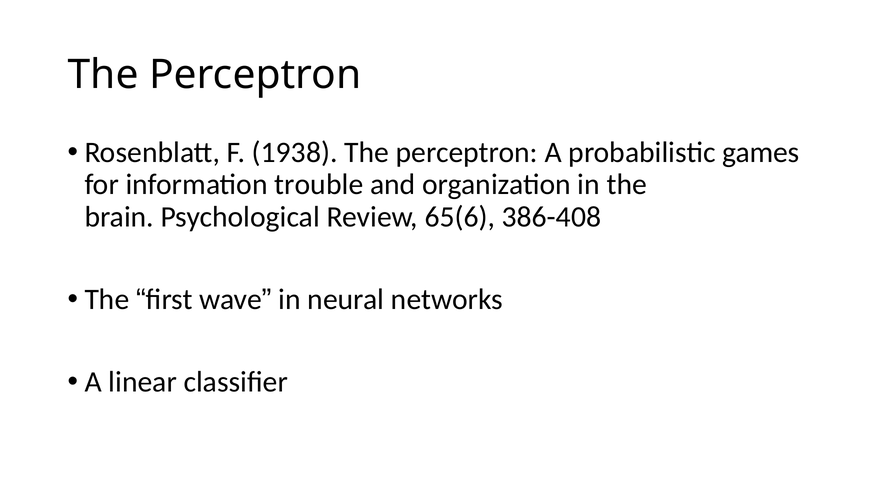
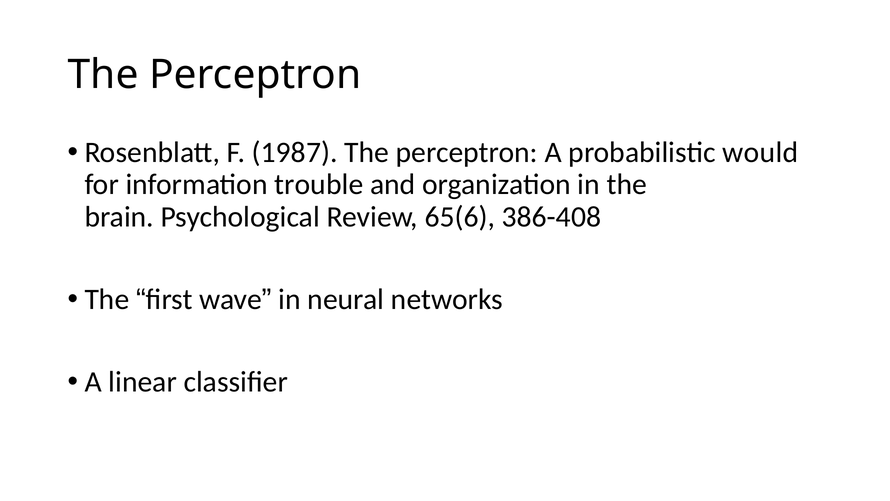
1938: 1938 -> 1987
games: games -> would
